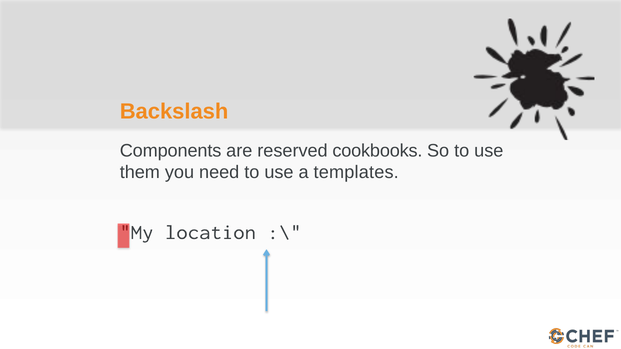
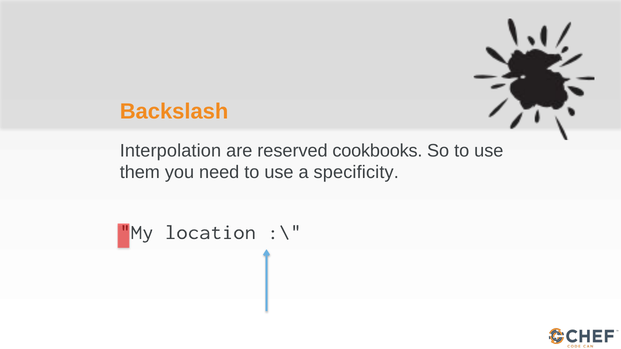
Components: Components -> Interpolation
templates: templates -> specificity
